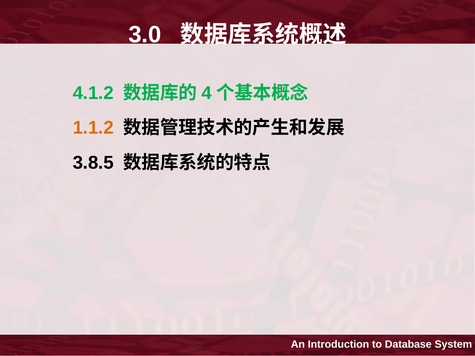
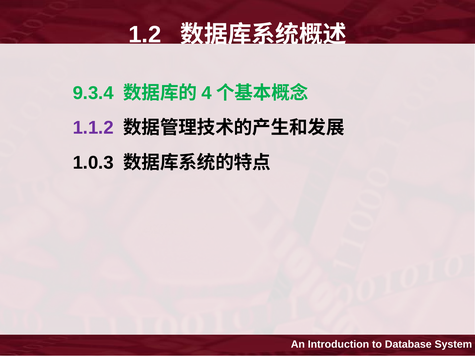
3.0: 3.0 -> 1.2
4.1.2: 4.1.2 -> 9.3.4
1.1.2 colour: orange -> purple
3.8.5: 3.8.5 -> 1.0.3
